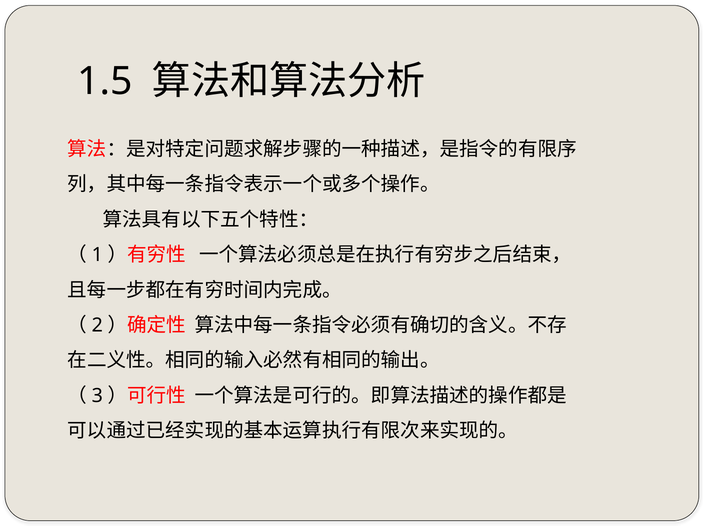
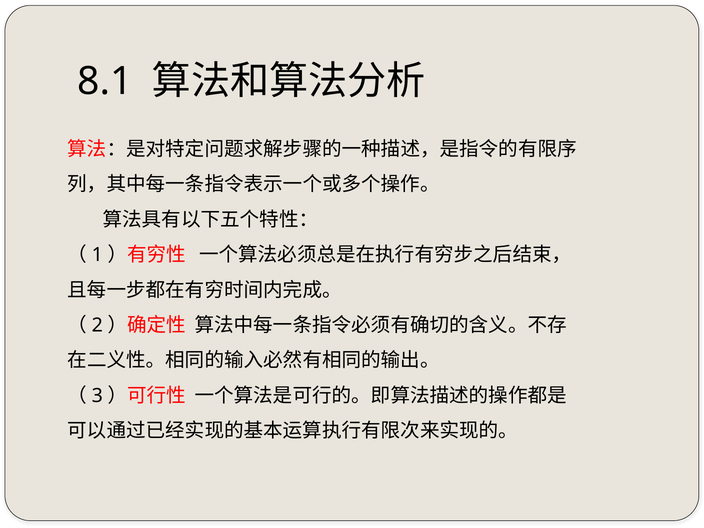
1.5: 1.5 -> 8.1
